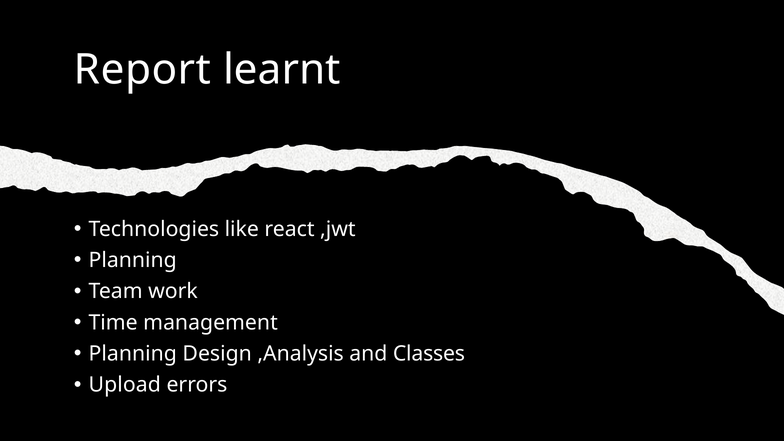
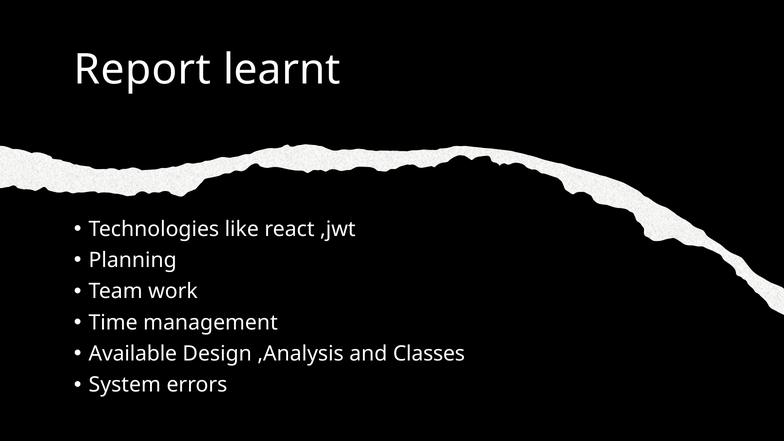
Planning at (133, 354): Planning -> Available
Upload: Upload -> System
